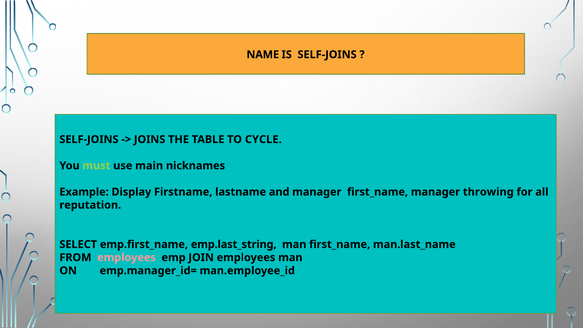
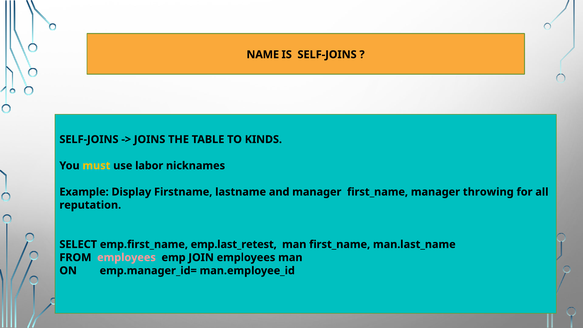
CYCLE: CYCLE -> KINDS
must colour: light green -> yellow
main: main -> labor
emp.last_string: emp.last_string -> emp.last_retest
